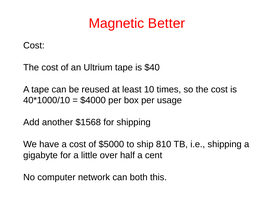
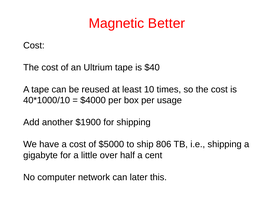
$1568: $1568 -> $1900
810: 810 -> 806
both: both -> later
